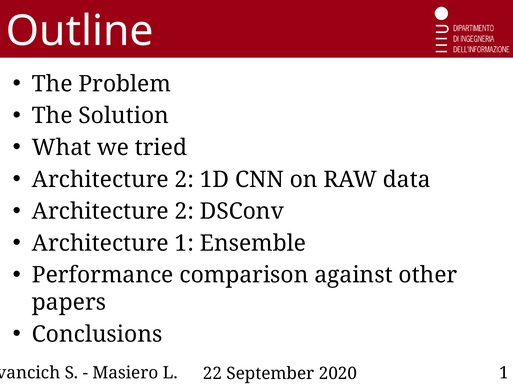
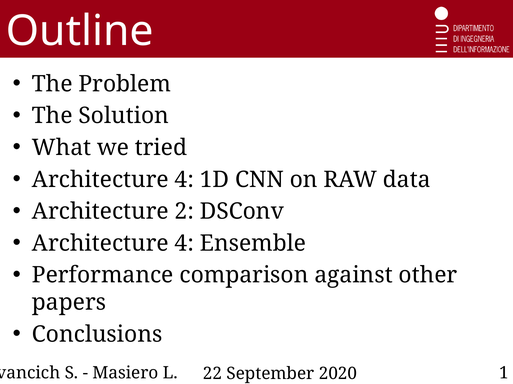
2 at (184, 180): 2 -> 4
1 at (184, 244): 1 -> 4
